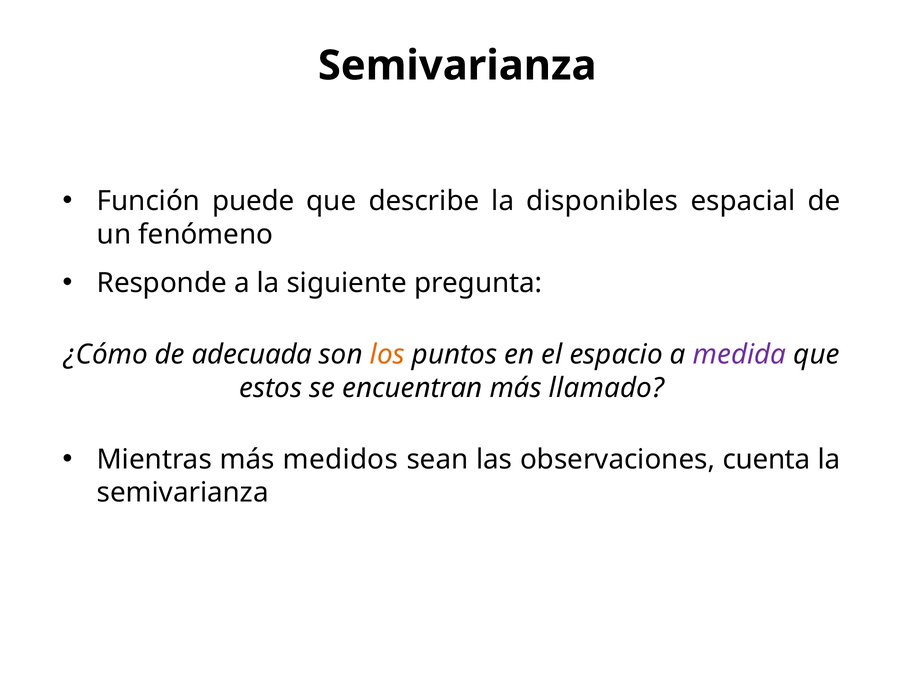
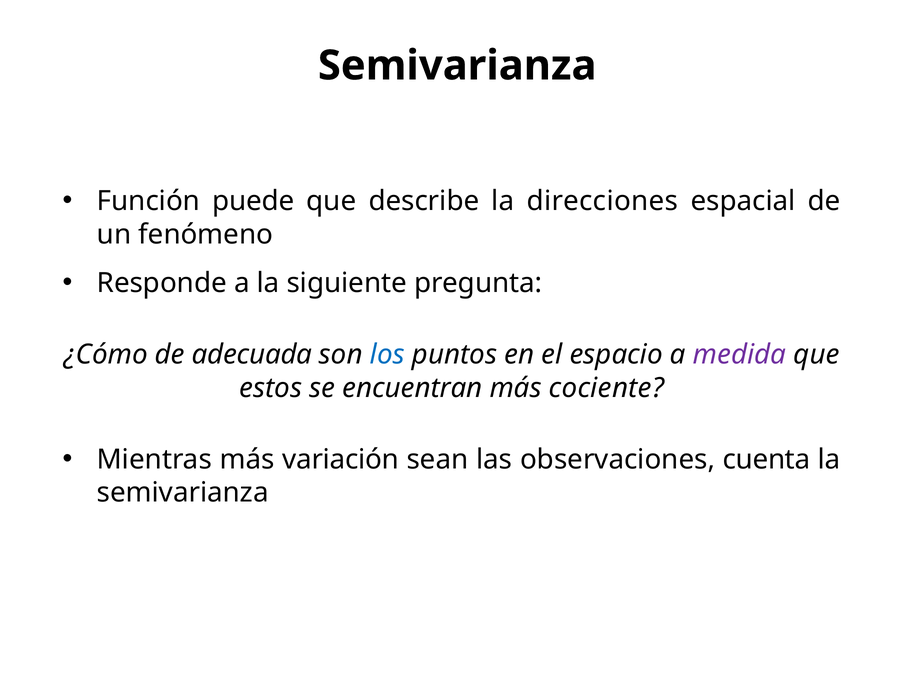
disponibles: disponibles -> direcciones
los colour: orange -> blue
llamado: llamado -> cociente
medidos: medidos -> variación
